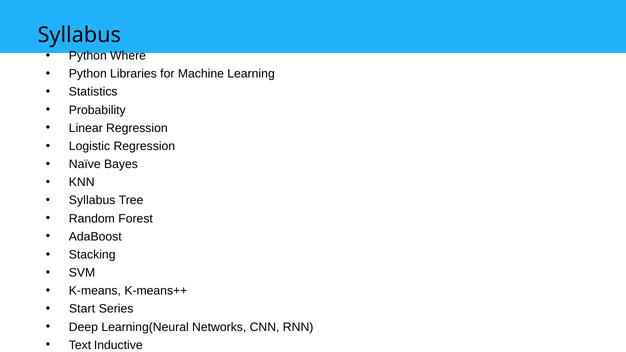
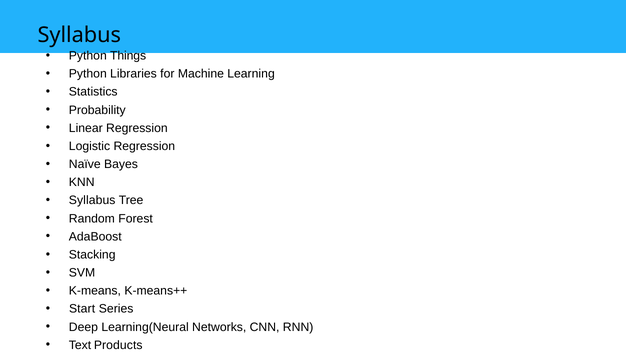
Where: Where -> Things
Inductive: Inductive -> Products
